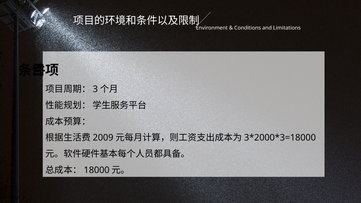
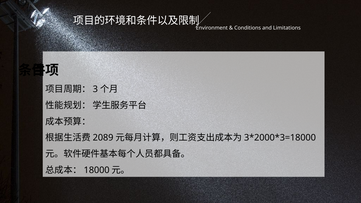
2009: 2009 -> 2089
